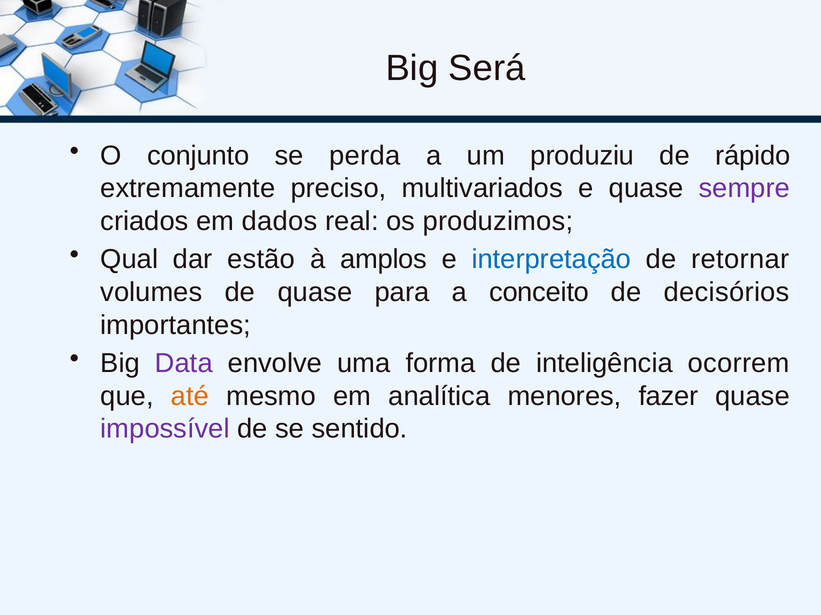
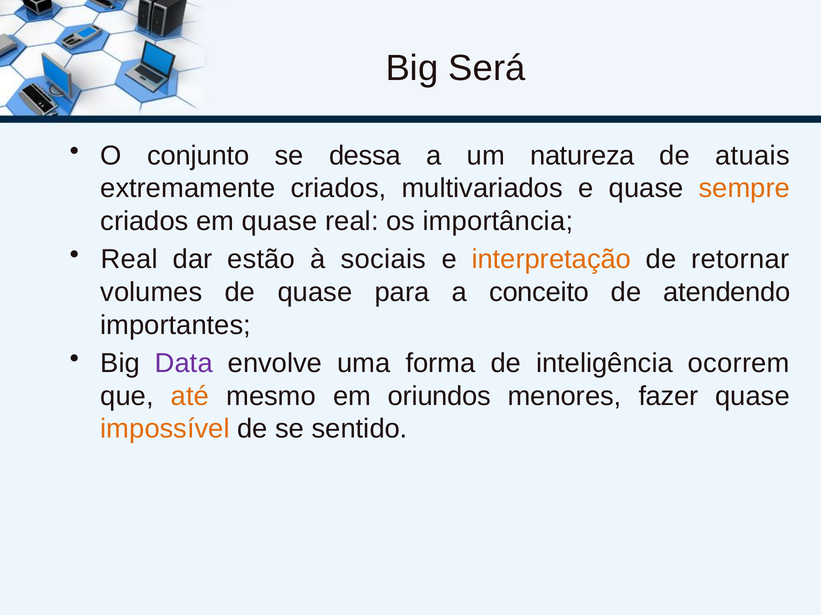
perda: perda -> dessa
produziu: produziu -> natureza
rápido: rápido -> atuais
extremamente preciso: preciso -> criados
sempre colour: purple -> orange
em dados: dados -> quase
produzimos: produzimos -> importância
Qual at (129, 260): Qual -> Real
amplos: amplos -> sociais
interpretação colour: blue -> orange
decisórios: decisórios -> atendendo
analítica: analítica -> oriundos
impossível colour: purple -> orange
